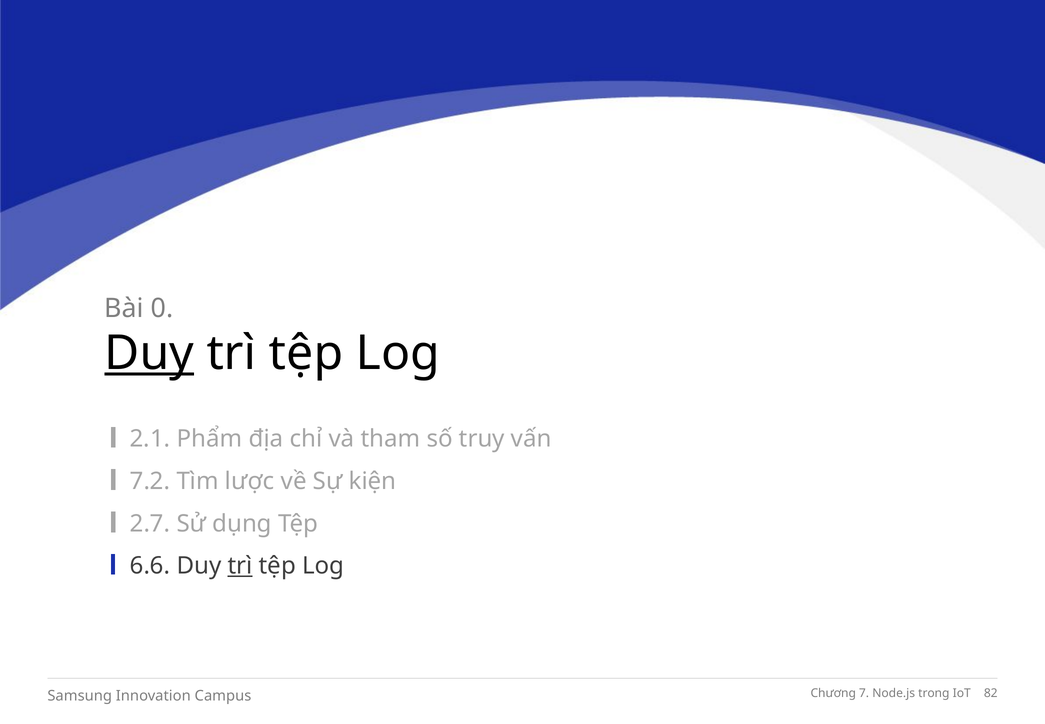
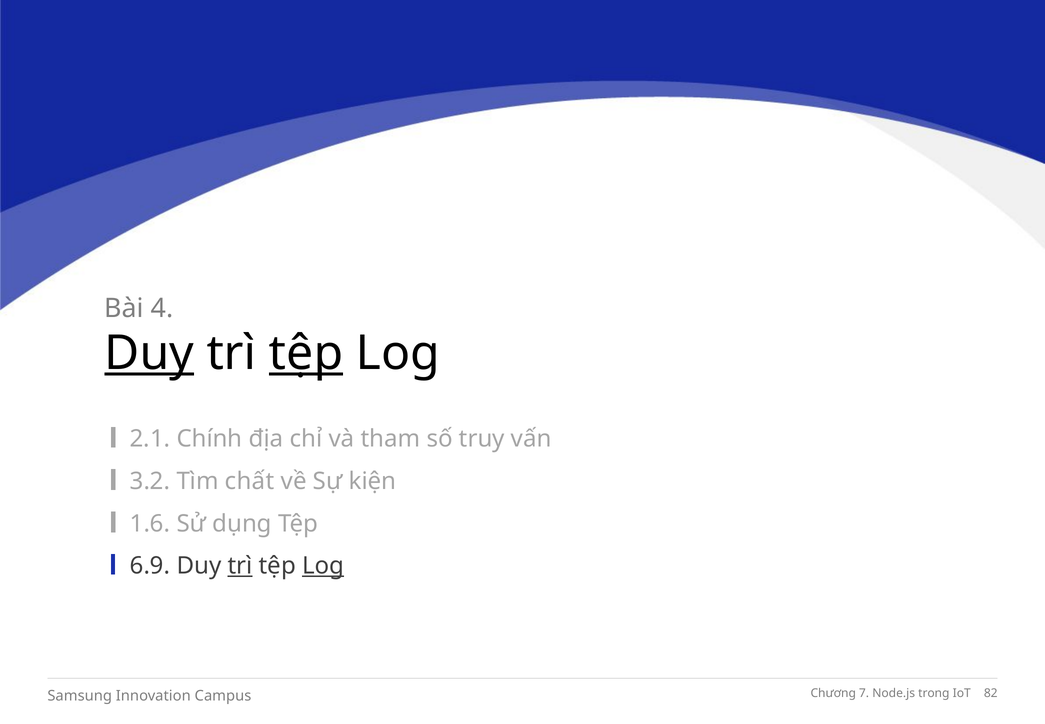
0: 0 -> 4
tệp at (306, 353) underline: none -> present
Phẩm: Phẩm -> Chính
7.2: 7.2 -> 3.2
lược: lược -> chất
2.7: 2.7 -> 1.6
6.6: 6.6 -> 6.9
Log at (323, 566) underline: none -> present
